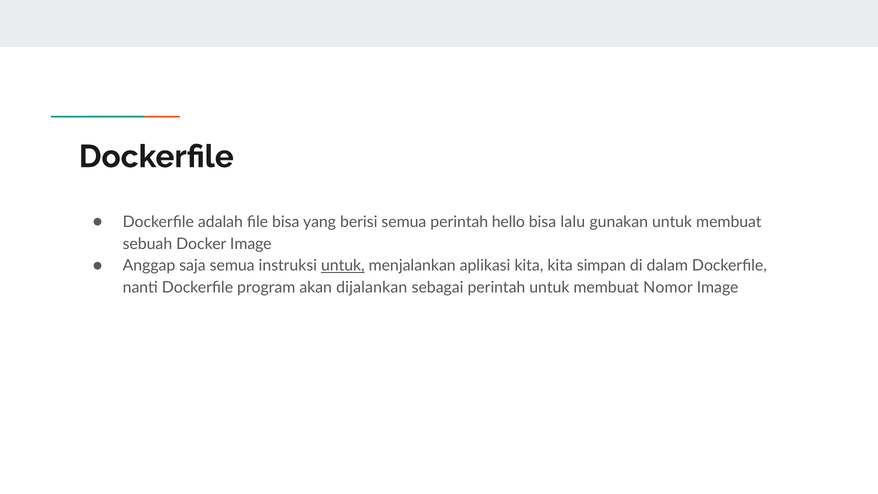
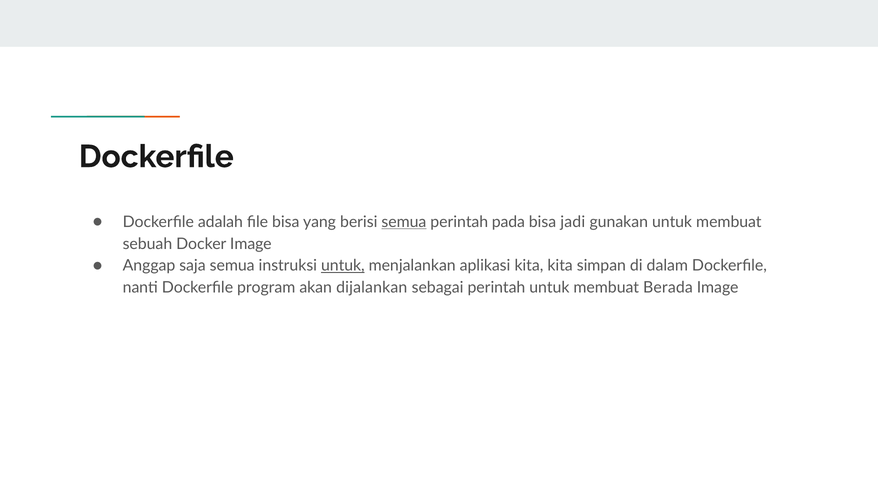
semua at (404, 222) underline: none -> present
hello: hello -> pada
lalu: lalu -> jadi
Nomor: Nomor -> Berada
